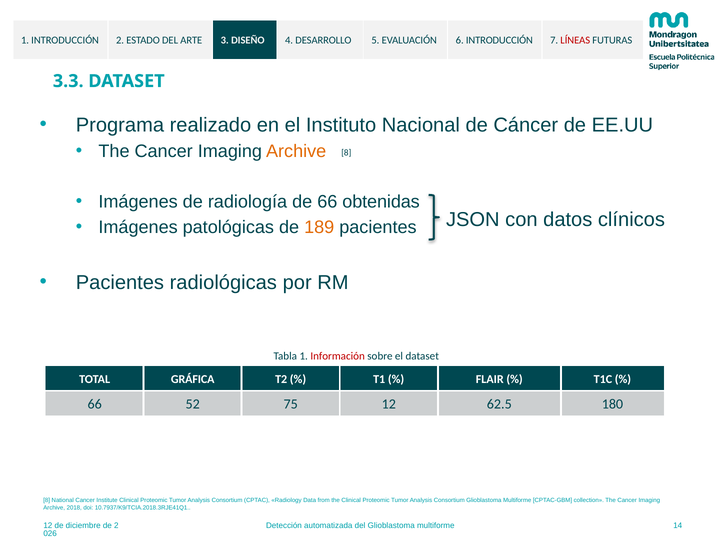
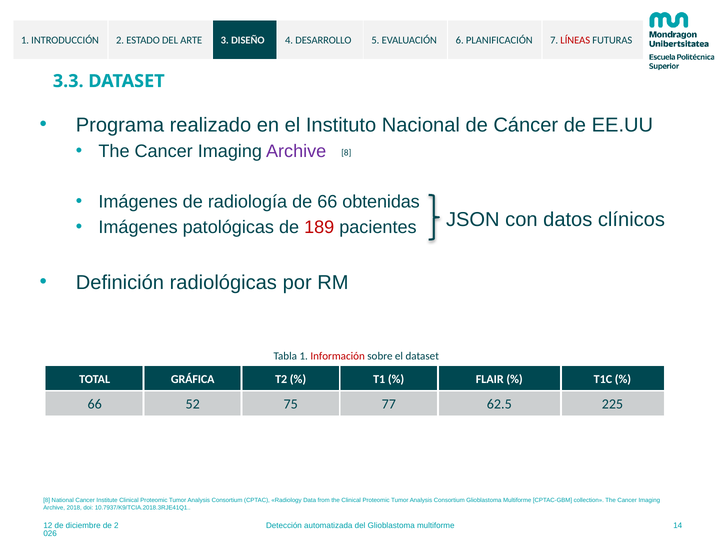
6 INTRODUCCIÓN: INTRODUCCIÓN -> PLANIFICACIÓN
Archive at (296, 151) colour: orange -> purple
189 colour: orange -> red
Pacientes at (120, 283): Pacientes -> Definición
75 12: 12 -> 77
180: 180 -> 225
